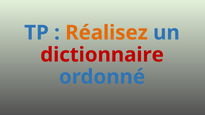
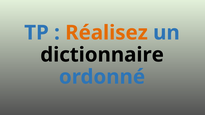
dictionnaire colour: red -> black
